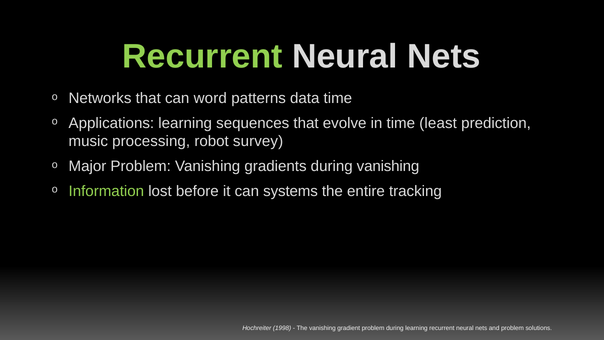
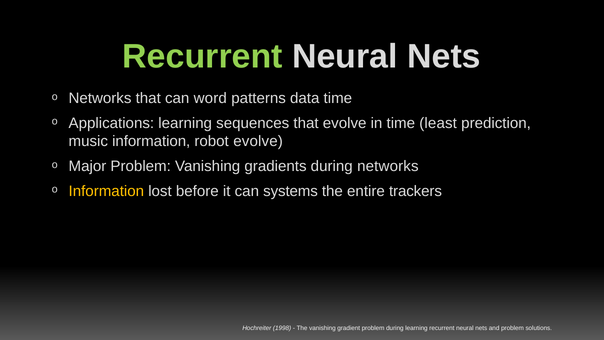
music processing: processing -> information
robot survey: survey -> evolve
during vanishing: vanishing -> networks
Information at (106, 191) colour: light green -> yellow
tracking: tracking -> trackers
